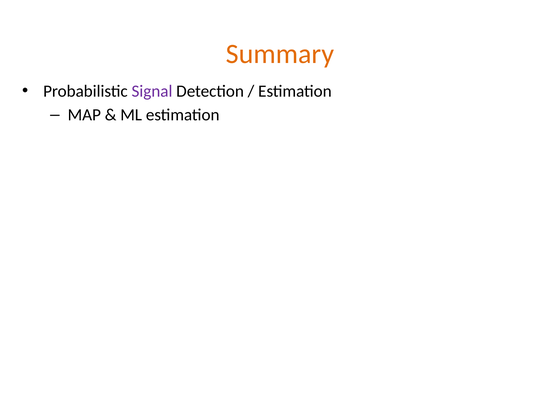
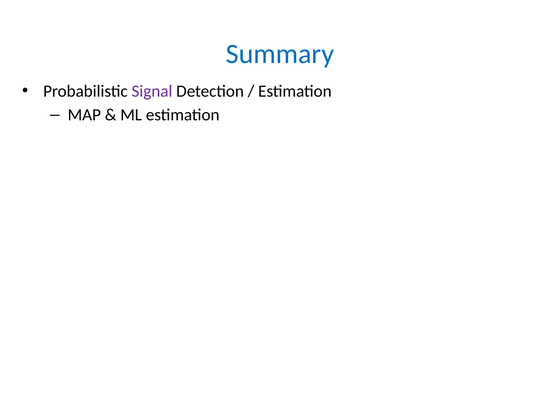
Summary colour: orange -> blue
